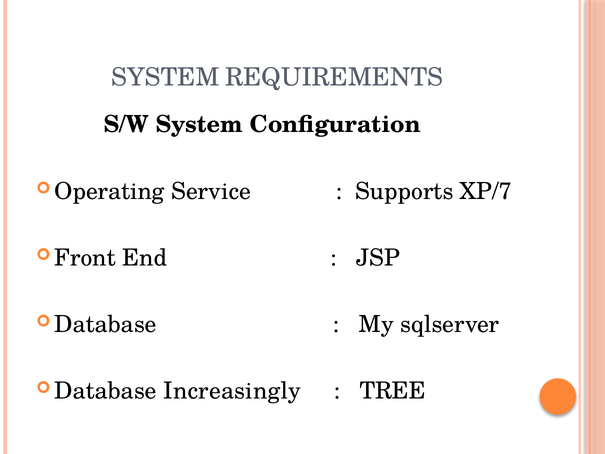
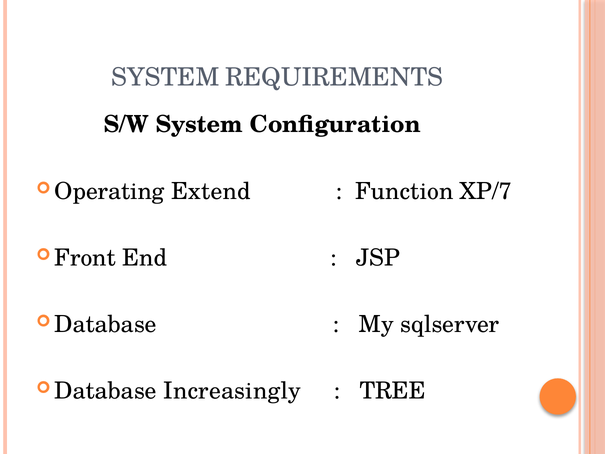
Service: Service -> Extend
Supports: Supports -> Function
